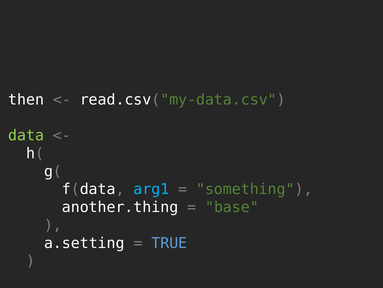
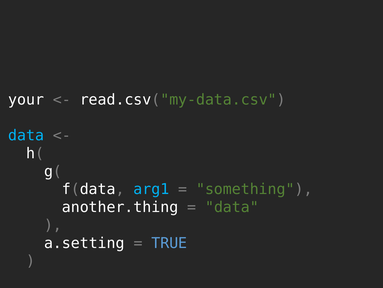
then: then -> your
data at (26, 135) colour: light green -> light blue
base at (232, 207): base -> data
